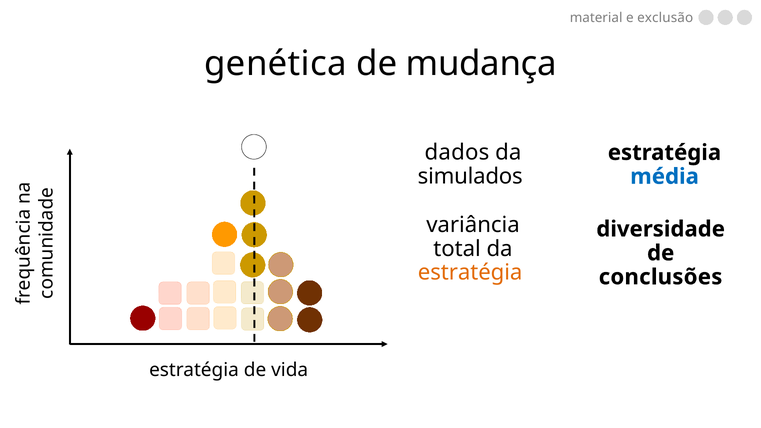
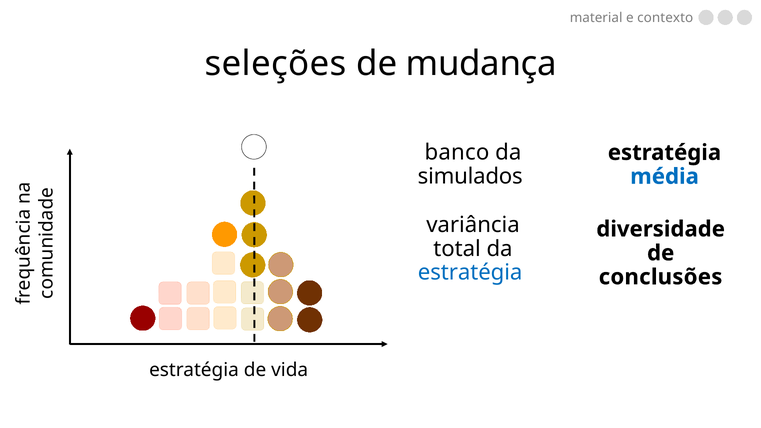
exclusão: exclusão -> contexto
genética: genética -> seleções
dados: dados -> banco
estratégia at (470, 273) colour: orange -> blue
